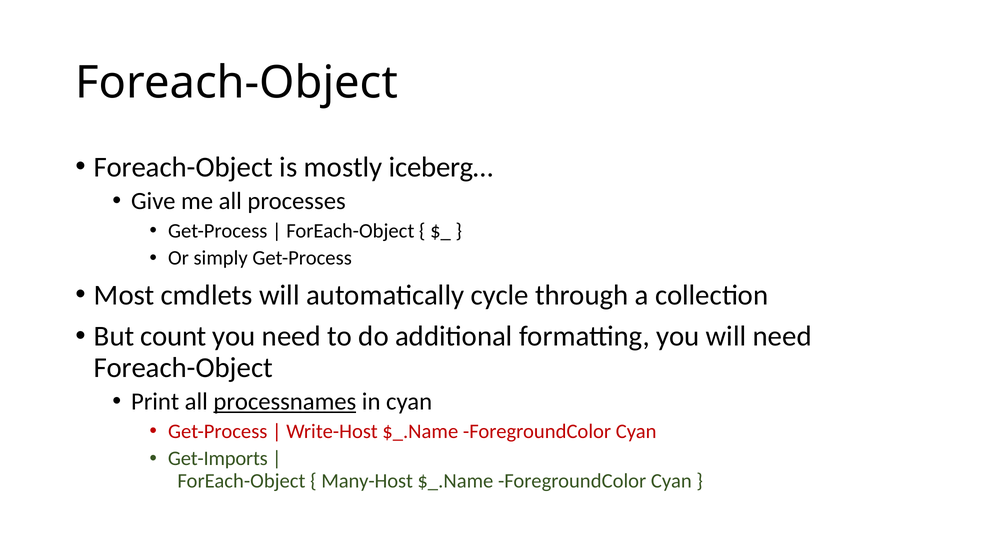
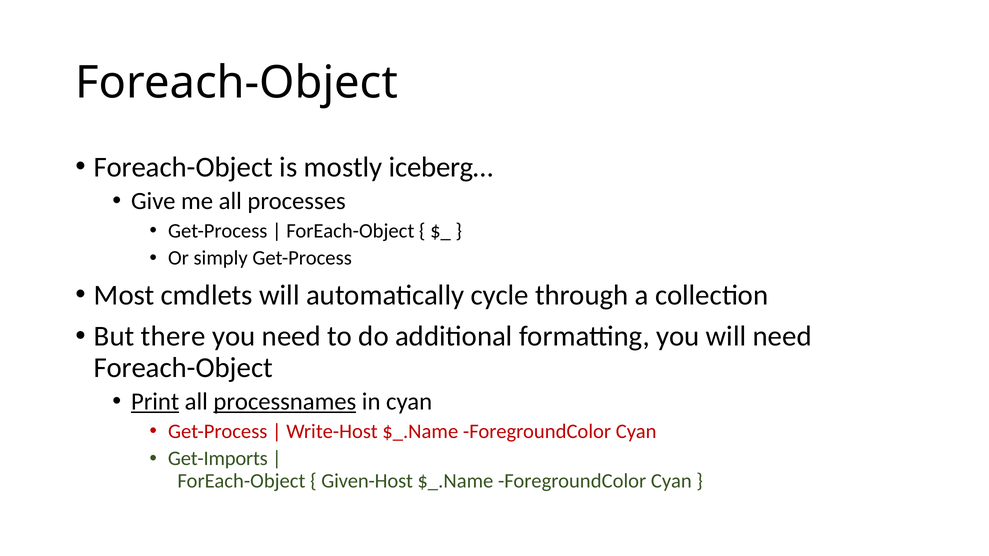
count: count -> there
Print underline: none -> present
Many-Host: Many-Host -> Given-Host
